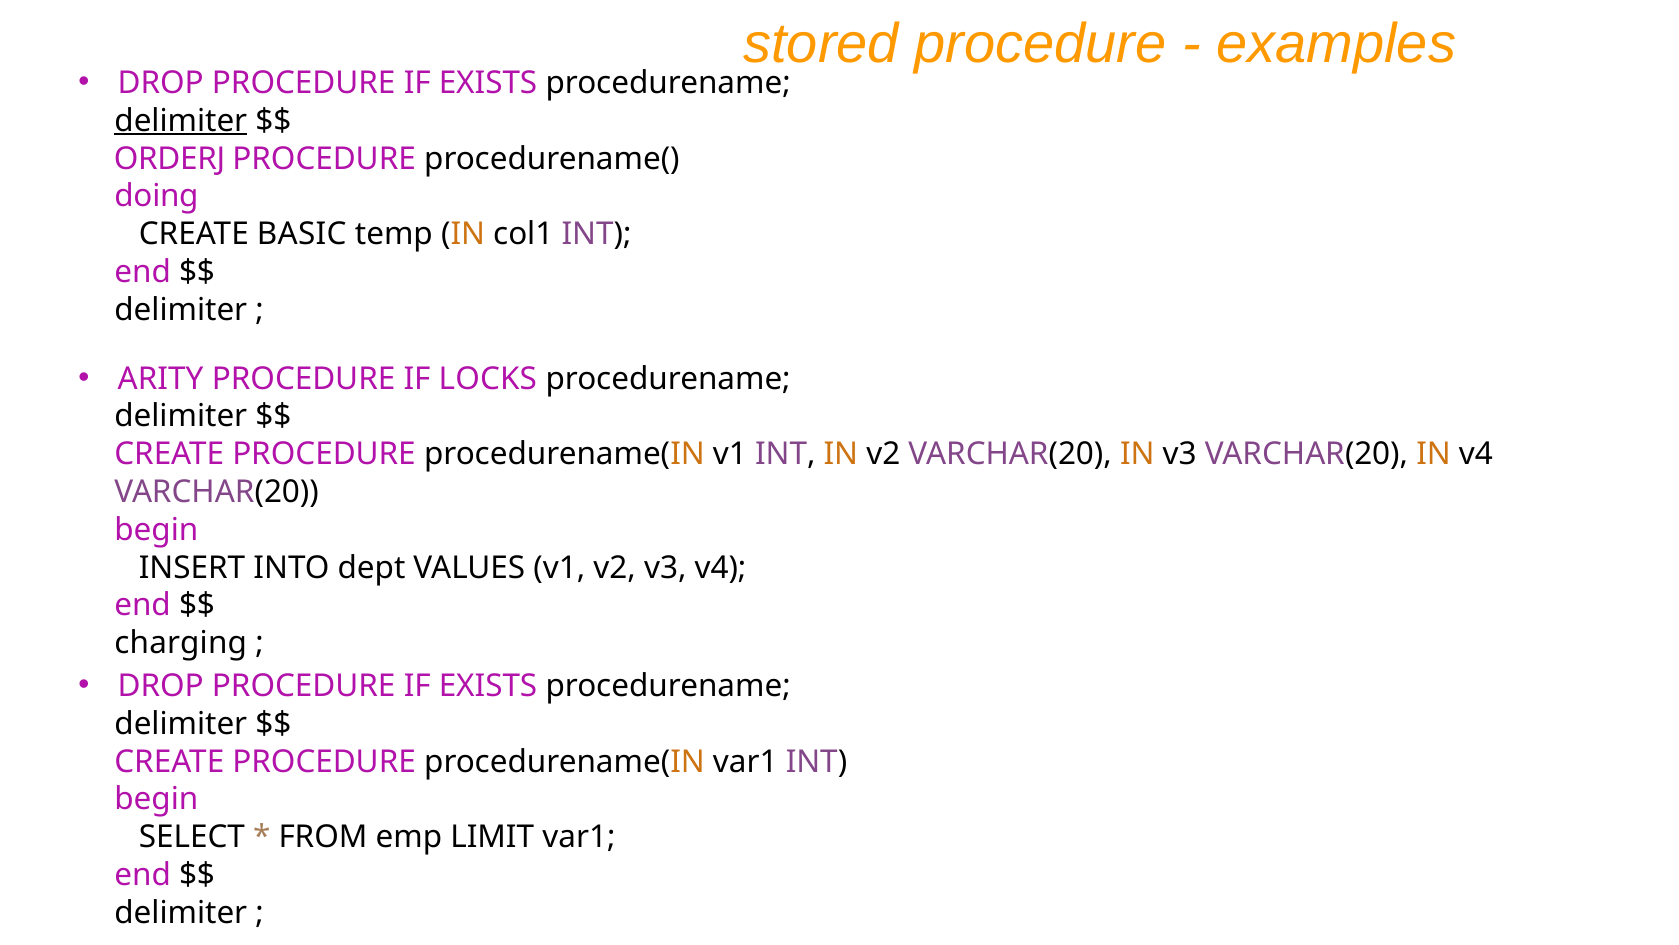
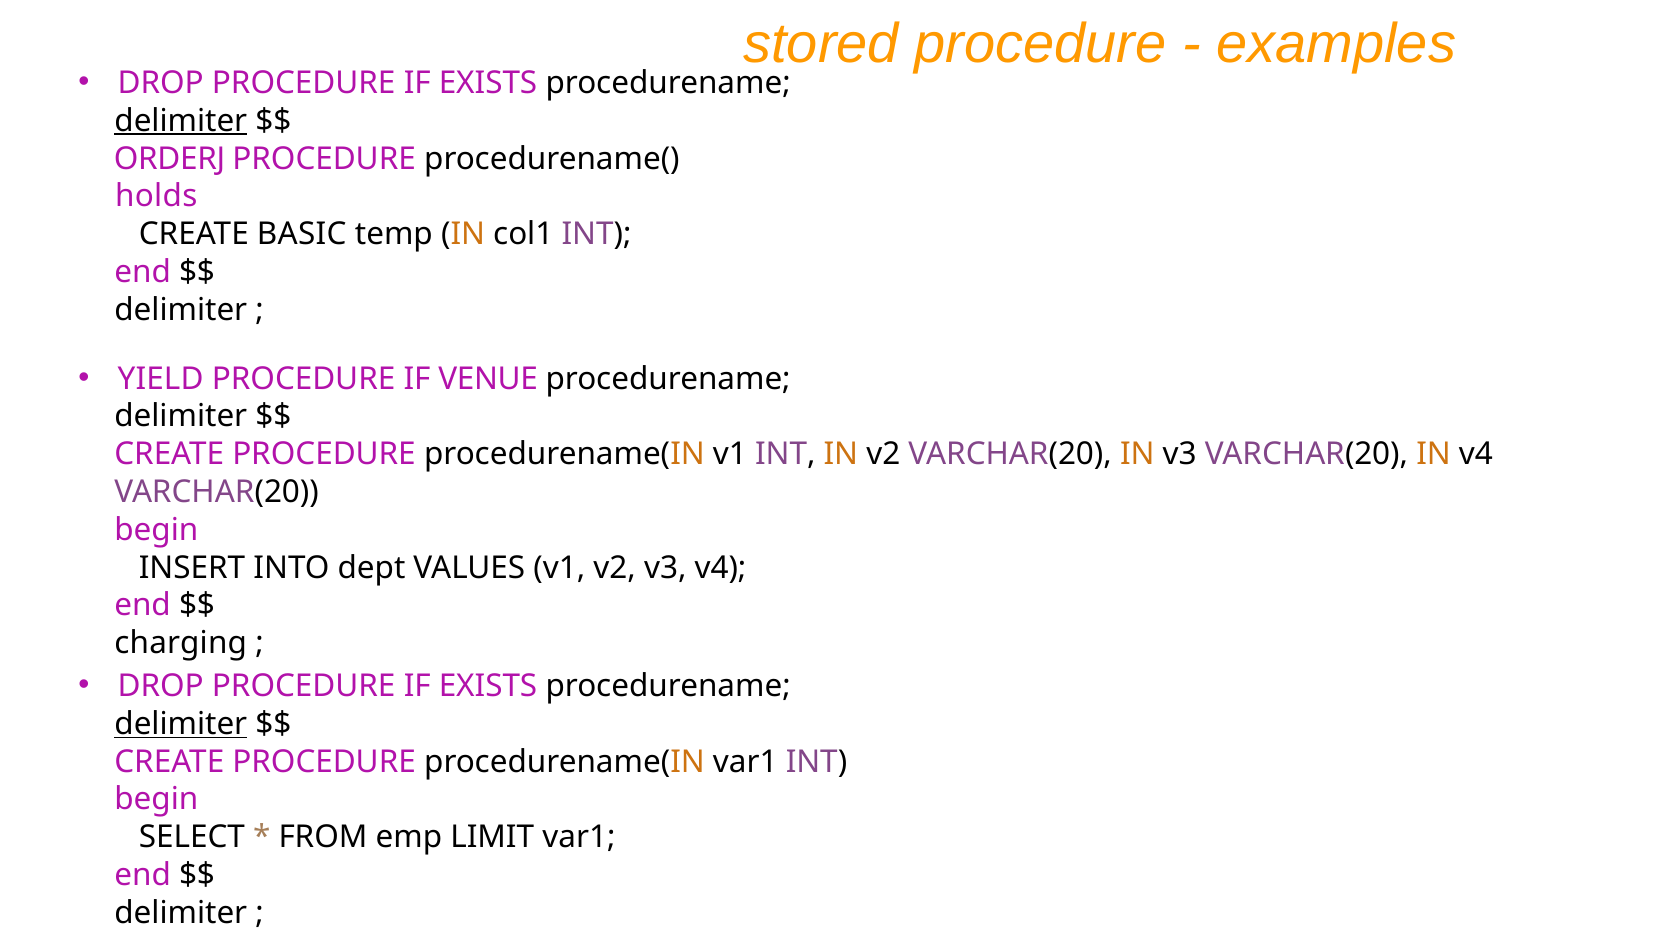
doing: doing -> holds
ARITY: ARITY -> YIELD
LOCKS: LOCKS -> VENUE
delimiter at (181, 724) underline: none -> present
